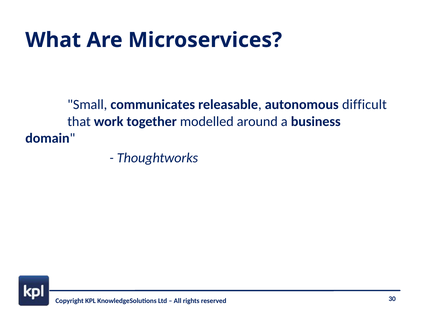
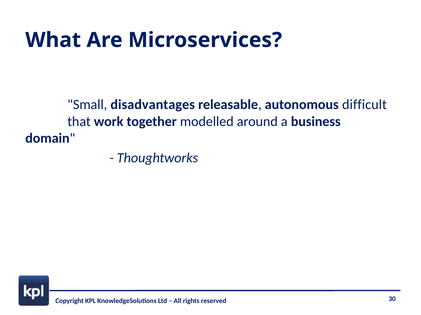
communicates: communicates -> disadvantages
